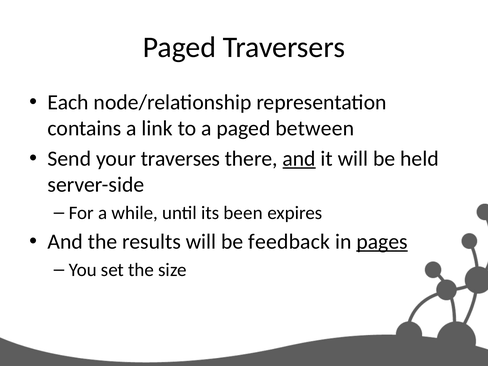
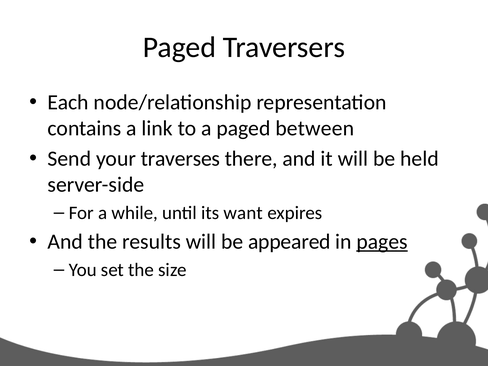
and at (299, 159) underline: present -> none
been: been -> want
feedback: feedback -> appeared
